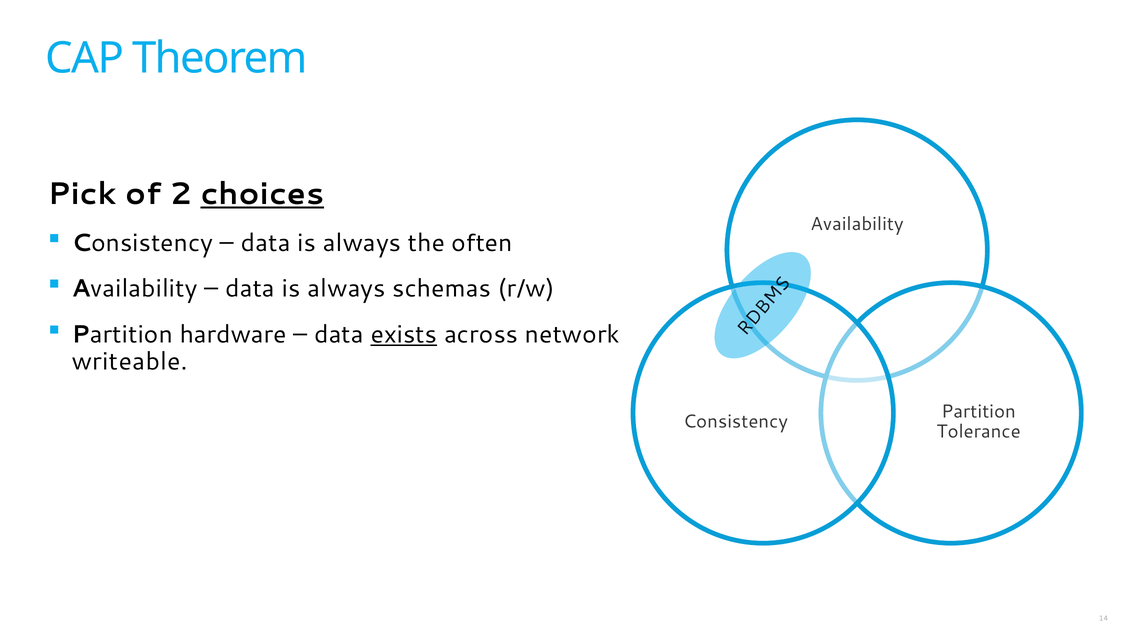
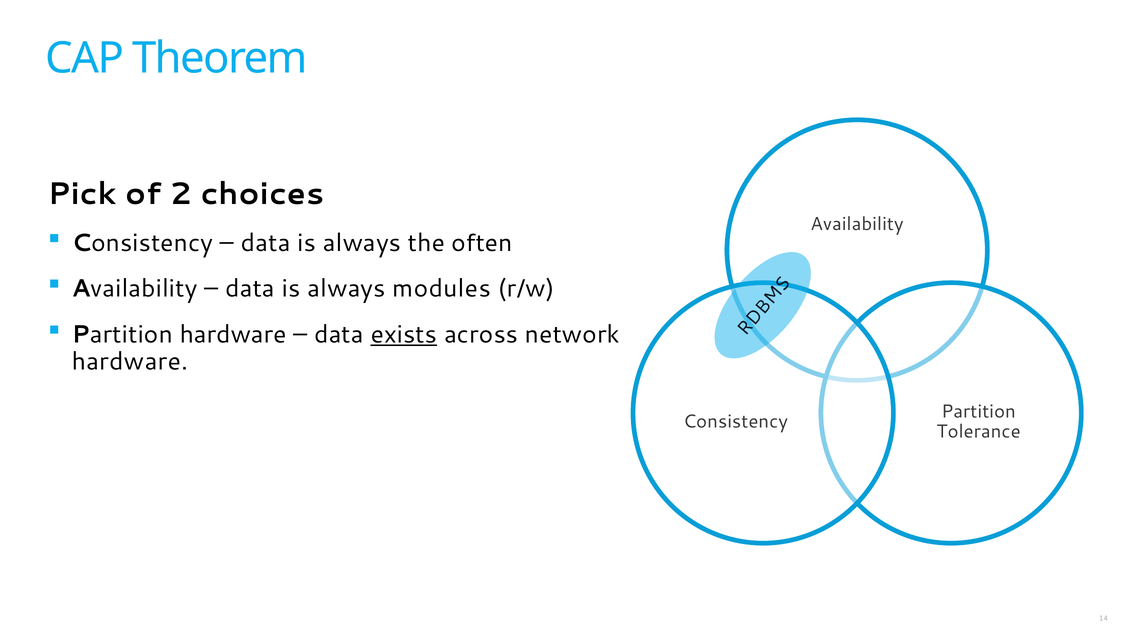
choices underline: present -> none
schemas: schemas -> modules
writeable at (130, 361): writeable -> hardware
